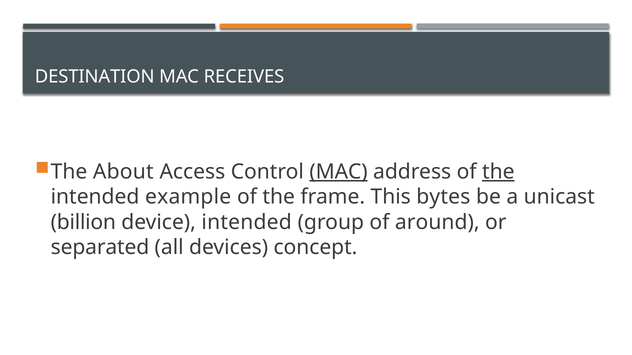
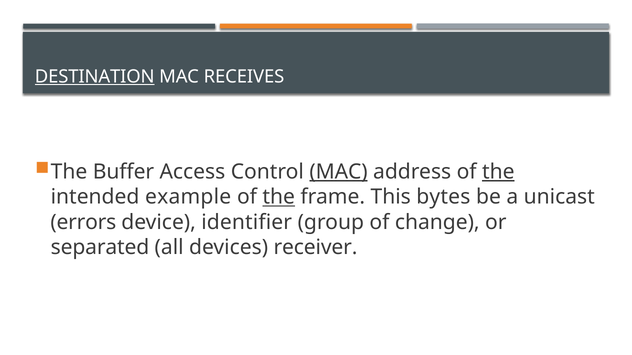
DESTINATION underline: none -> present
About: About -> Buffer
the at (279, 197) underline: none -> present
billion: billion -> errors
device intended: intended -> identifier
around: around -> change
concept: concept -> receiver
